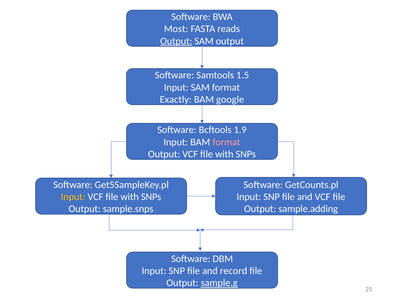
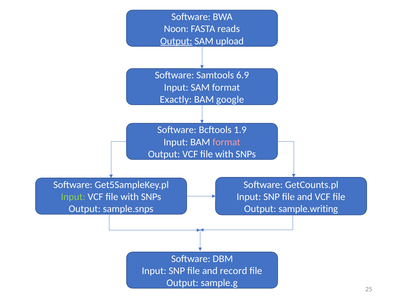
Most: Most -> Noon
SAM output: output -> upload
1.5: 1.5 -> 6.9
Input at (73, 197) colour: yellow -> light green
sample.adding: sample.adding -> sample.writing
sample.g underline: present -> none
